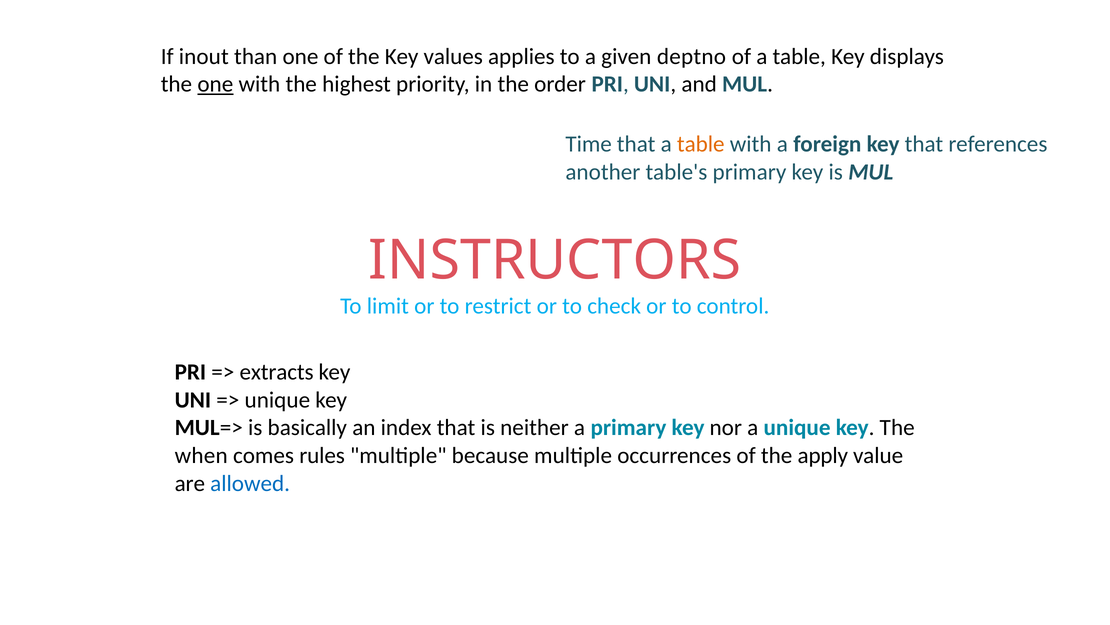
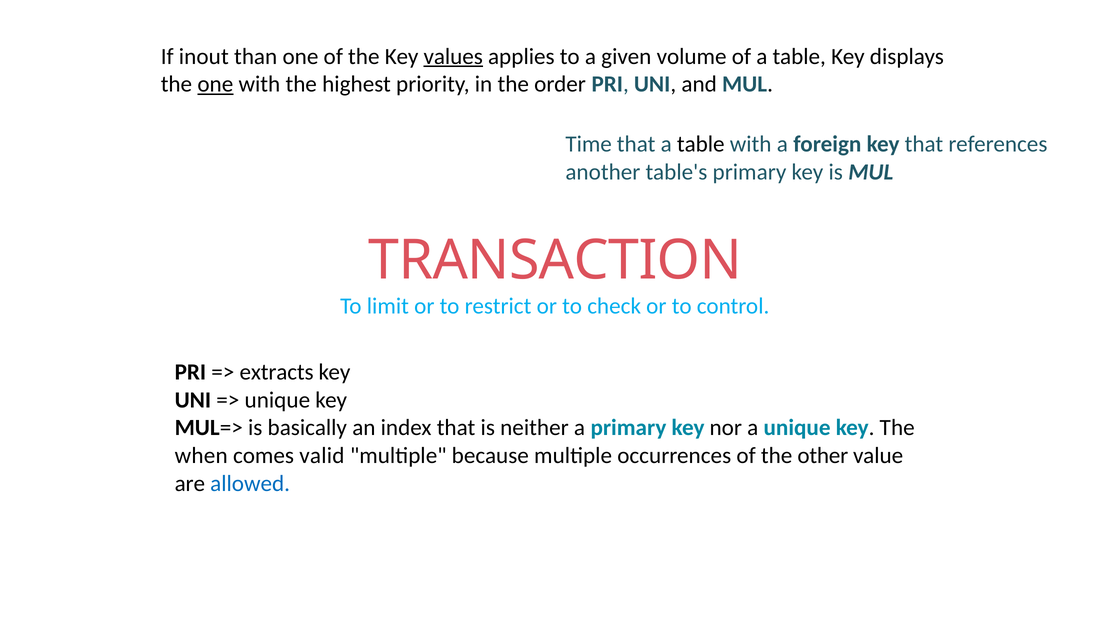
values underline: none -> present
deptno: deptno -> volume
table at (701, 144) colour: orange -> black
INSTRUCTORS: INSTRUCTORS -> TRANSACTION
rules: rules -> valid
apply: apply -> other
